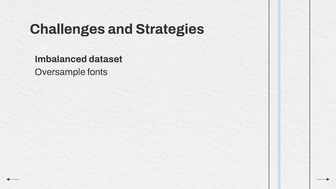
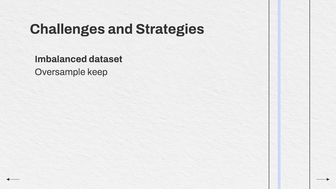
fonts: fonts -> keep
